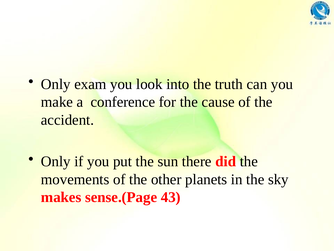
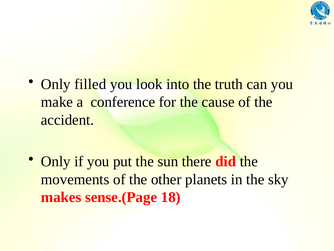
exam: exam -> filled
43: 43 -> 18
